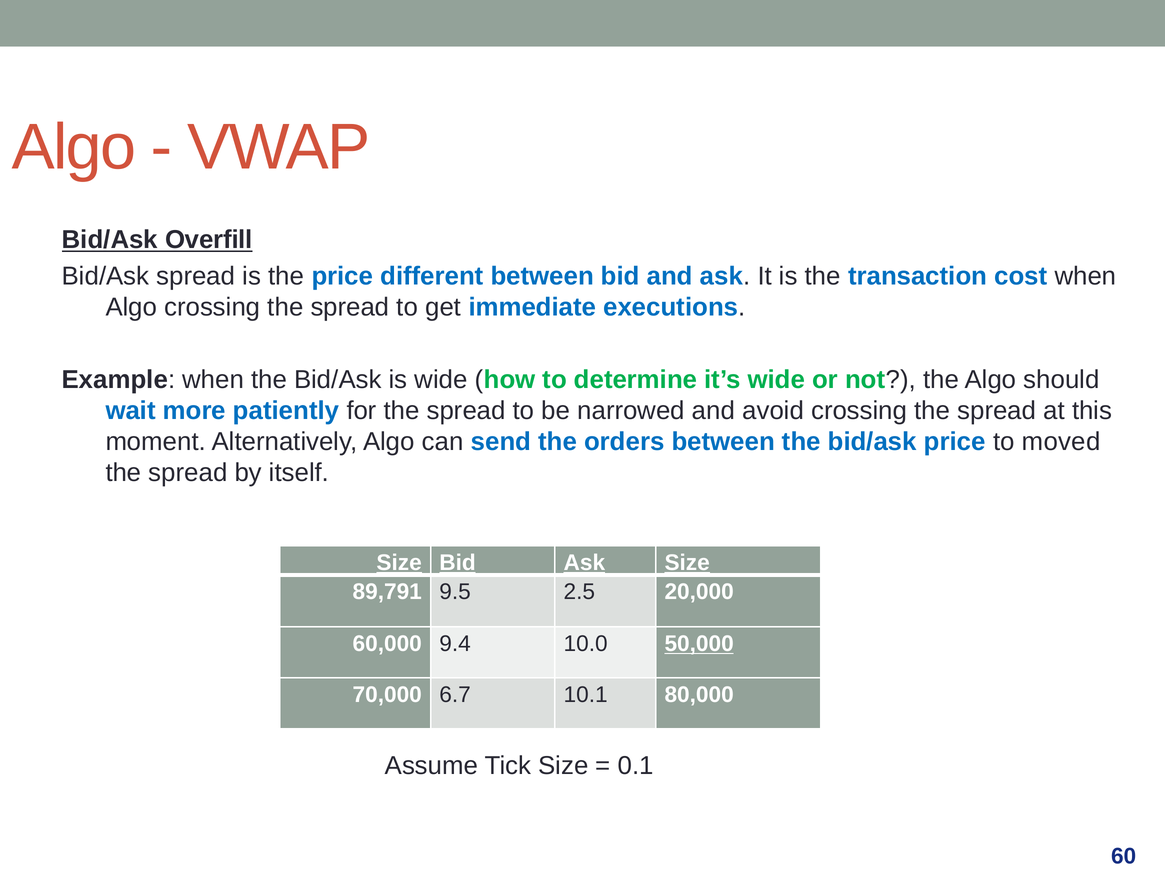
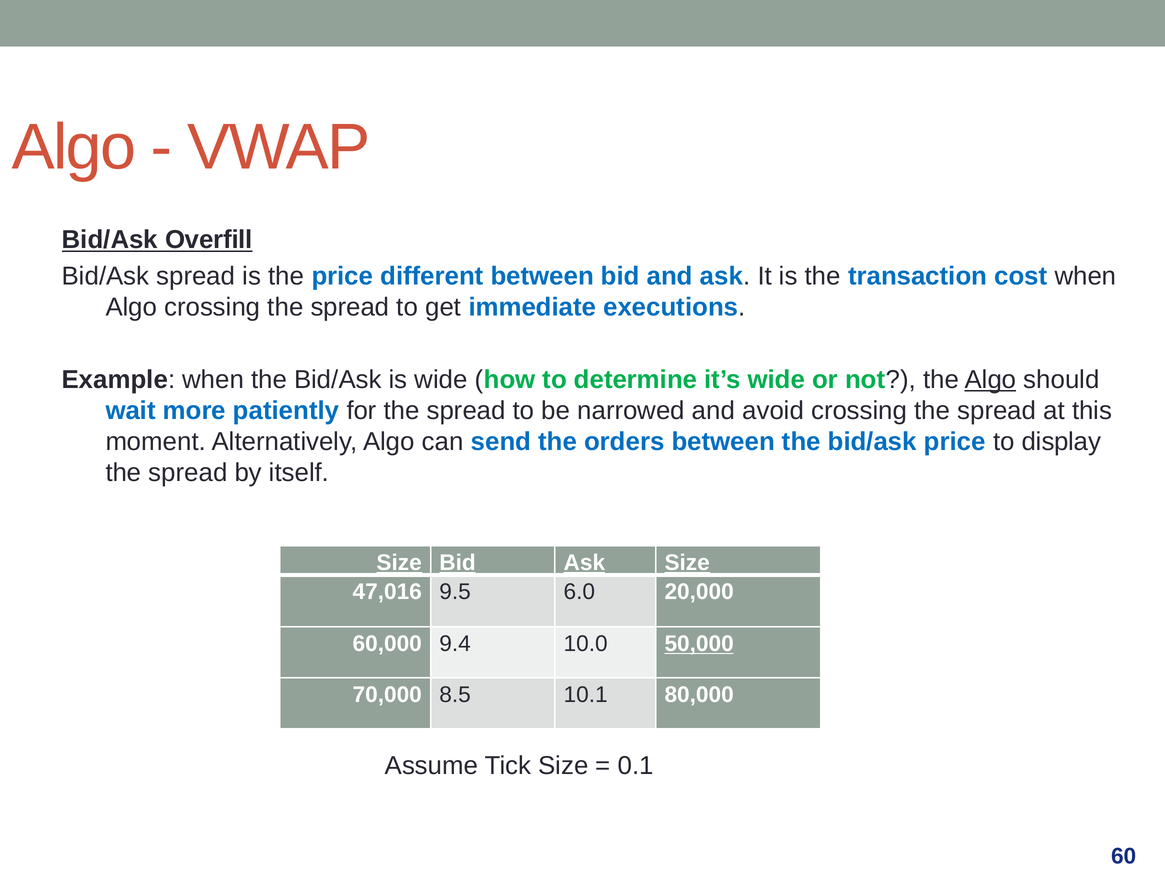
Algo at (990, 379) underline: none -> present
moved: moved -> display
89,791: 89,791 -> 47,016
2.5: 2.5 -> 6.0
6.7: 6.7 -> 8.5
